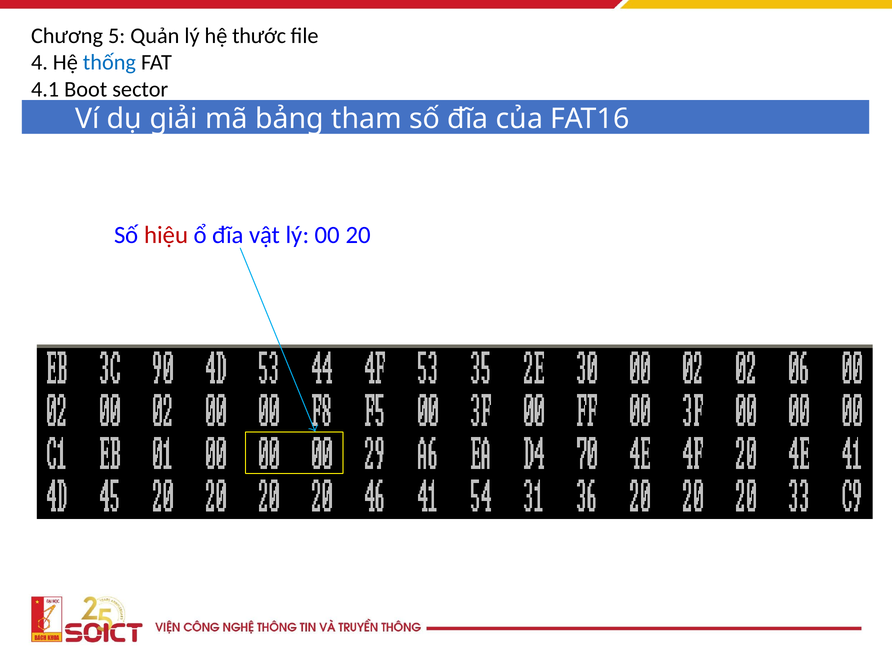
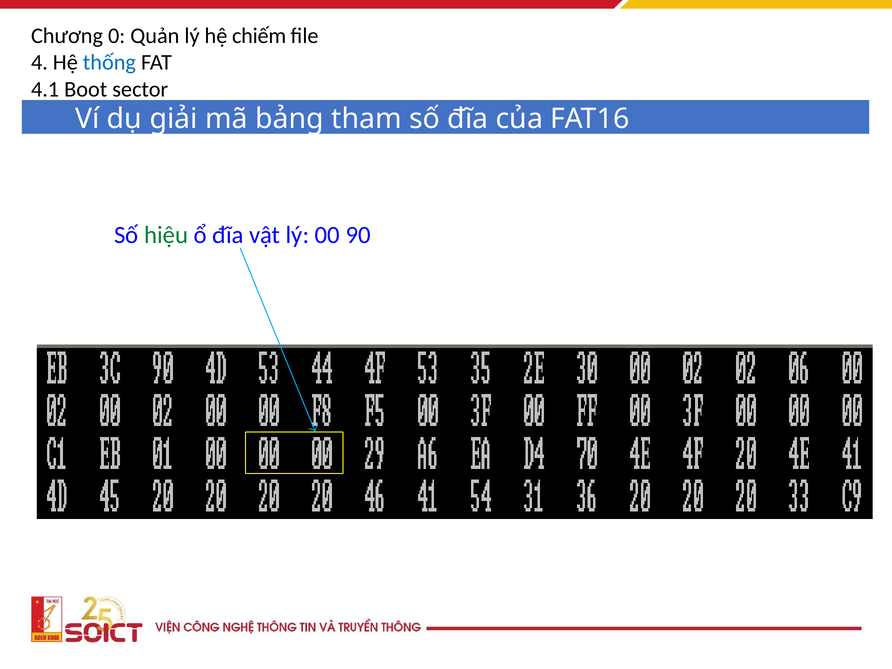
5: 5 -> 0
thước: thước -> chiếm
hiệu colour: red -> green
20: 20 -> 90
